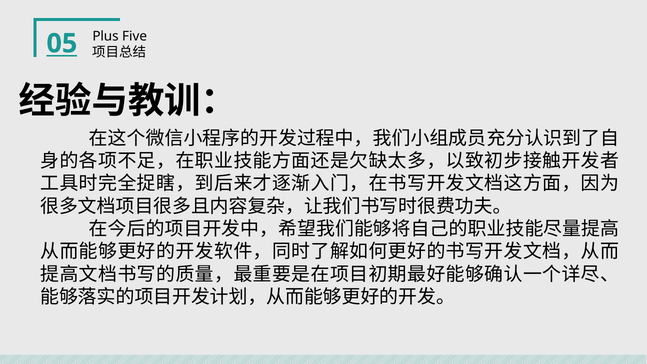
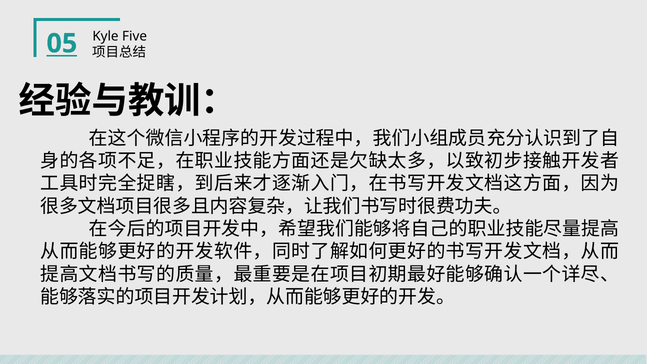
Plus: Plus -> Kyle
